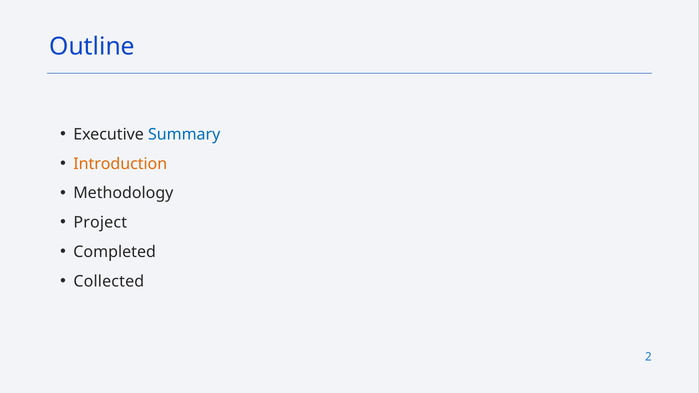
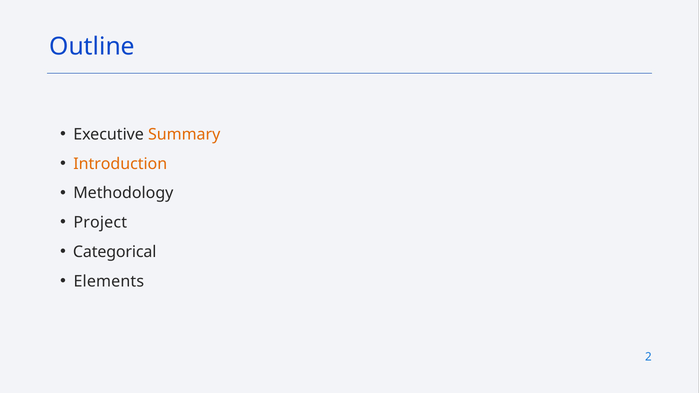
Summary colour: blue -> orange
Completed: Completed -> Categorical
Collected: Collected -> Elements
